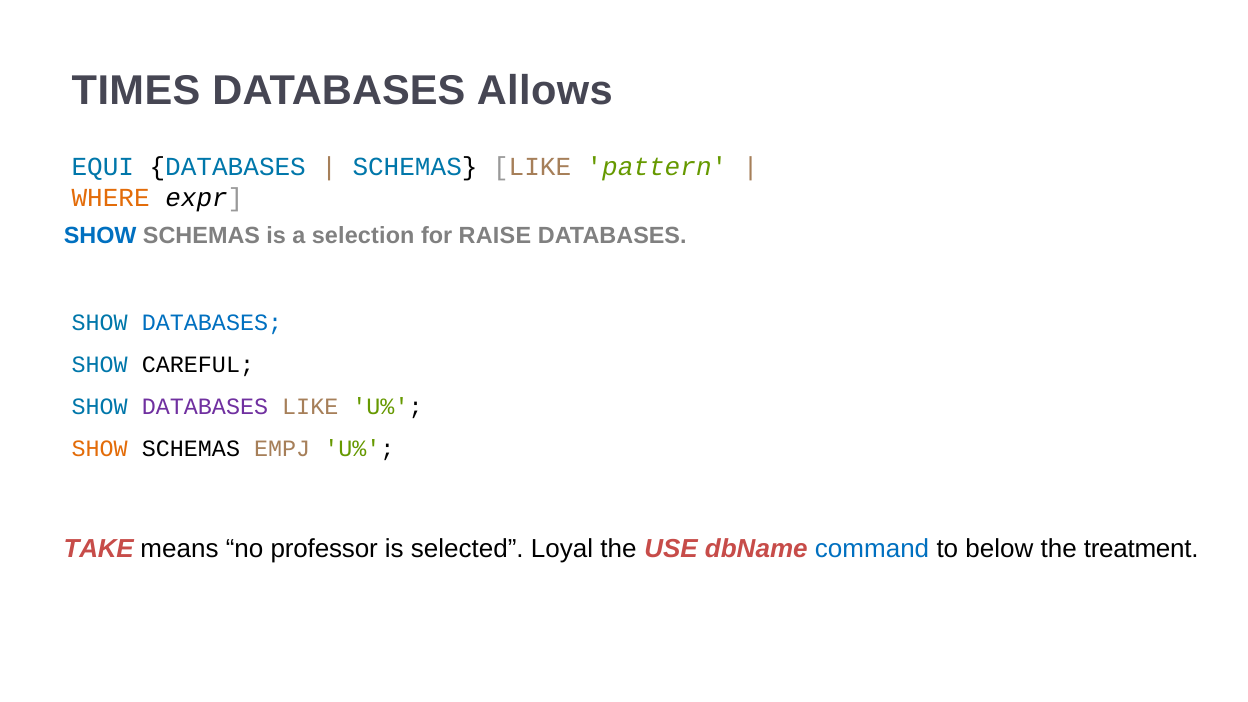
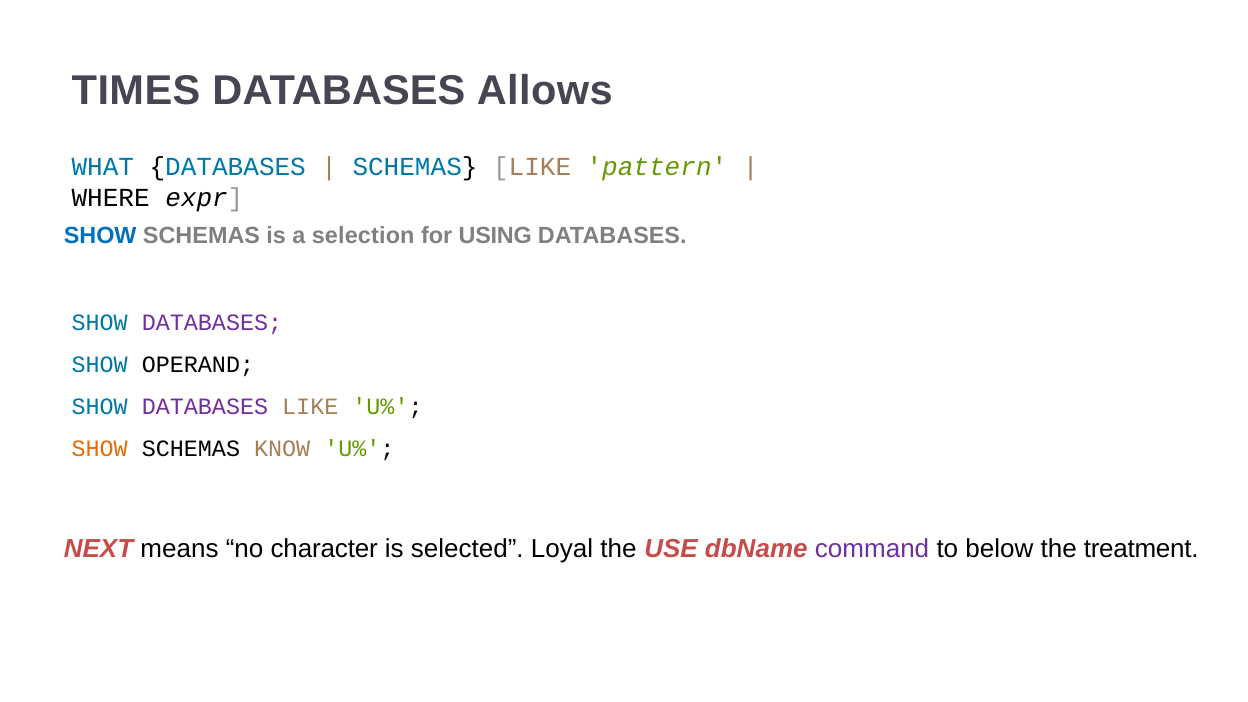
EQUI: EQUI -> WHAT
WHERE colour: orange -> black
RAISE: RAISE -> USING
DATABASES at (212, 323) colour: blue -> purple
CAREFUL: CAREFUL -> OPERAND
EMPJ: EMPJ -> KNOW
TAKE: TAKE -> NEXT
professor: professor -> character
command colour: blue -> purple
